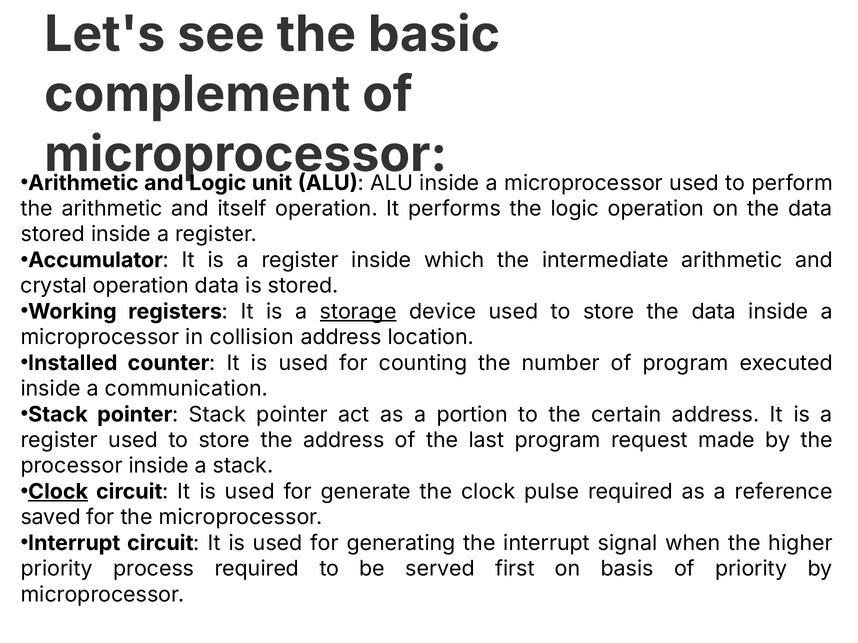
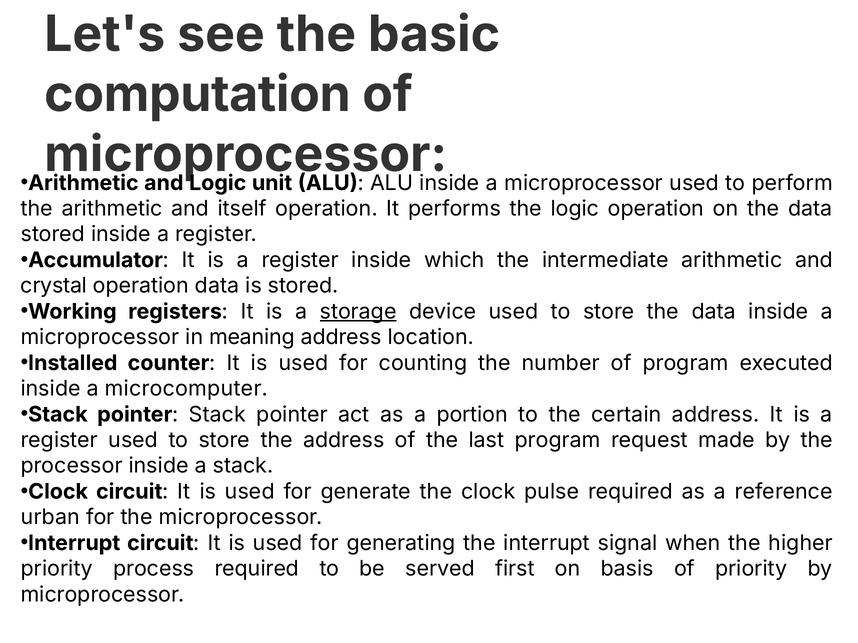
complement: complement -> computation
collision: collision -> meaning
communication: communication -> microcomputer
Clock at (58, 492) underline: present -> none
saved: saved -> urban
